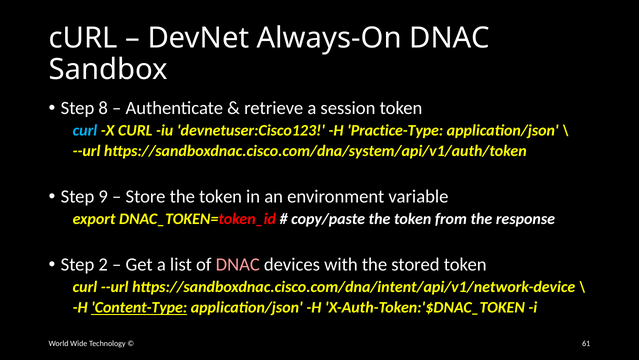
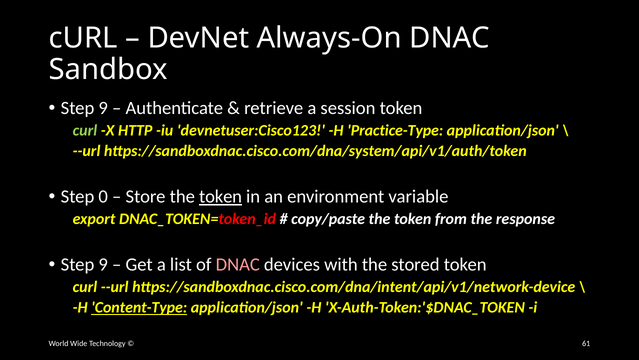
8 at (103, 108): 8 -> 9
curl at (85, 130) colour: light blue -> light green
X CURL: CURL -> HTTP
9: 9 -> 0
token at (221, 196) underline: none -> present
2 at (103, 264): 2 -> 9
